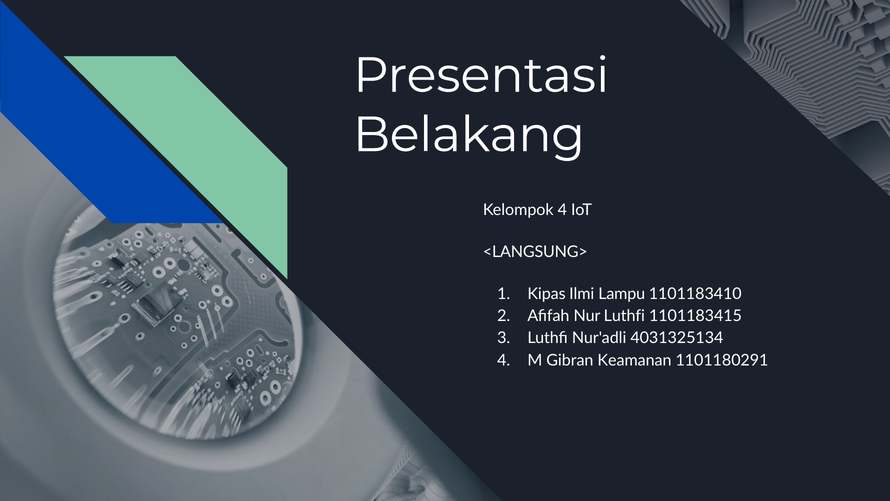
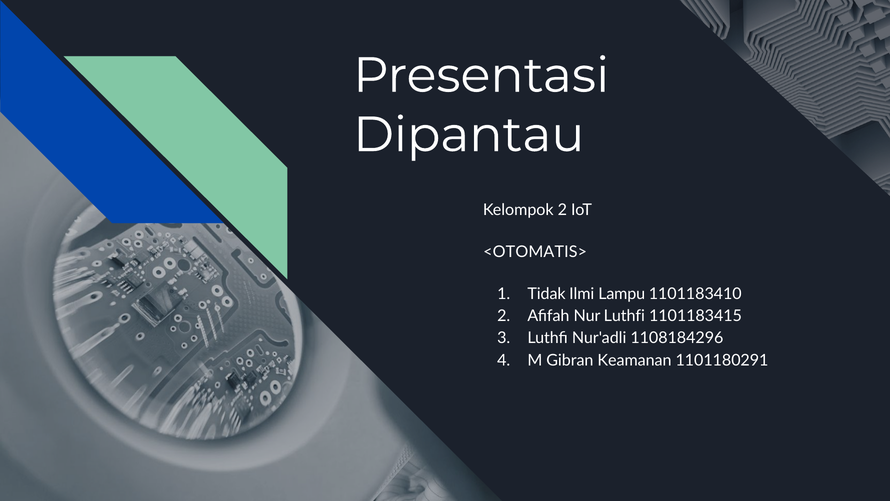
Belakang: Belakang -> Dipantau
Kelompok 4: 4 -> 2
<LANGSUNG>: <LANGSUNG> -> <OTOMATIS>
Kipas: Kipas -> Tidak
4031325134: 4031325134 -> 1108184296
